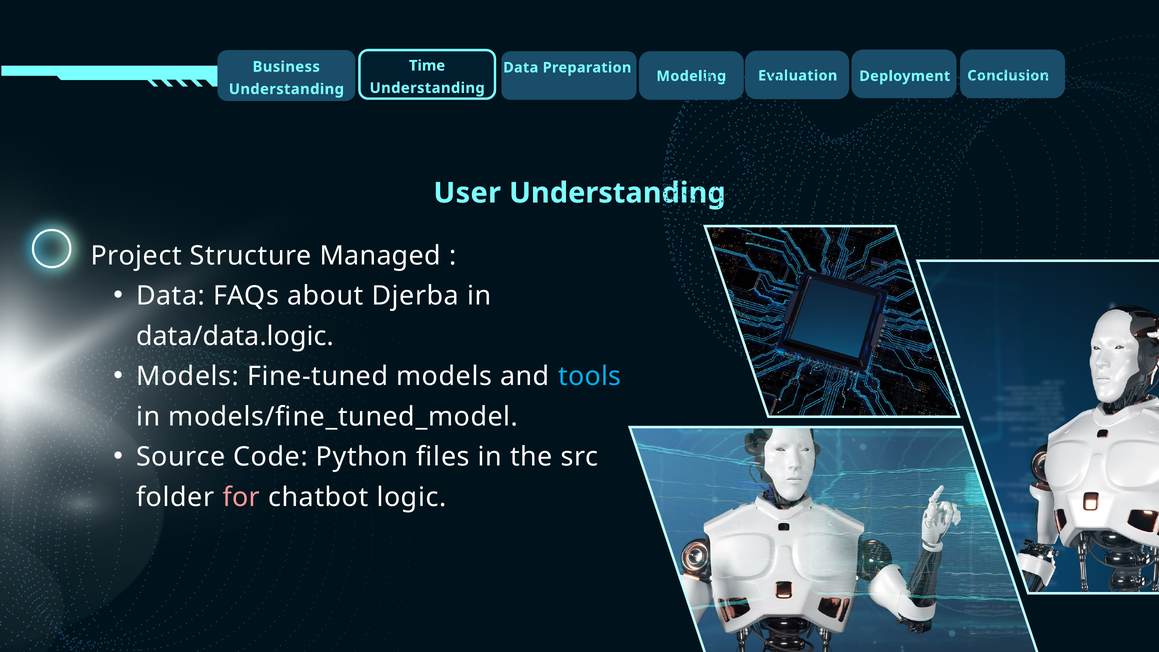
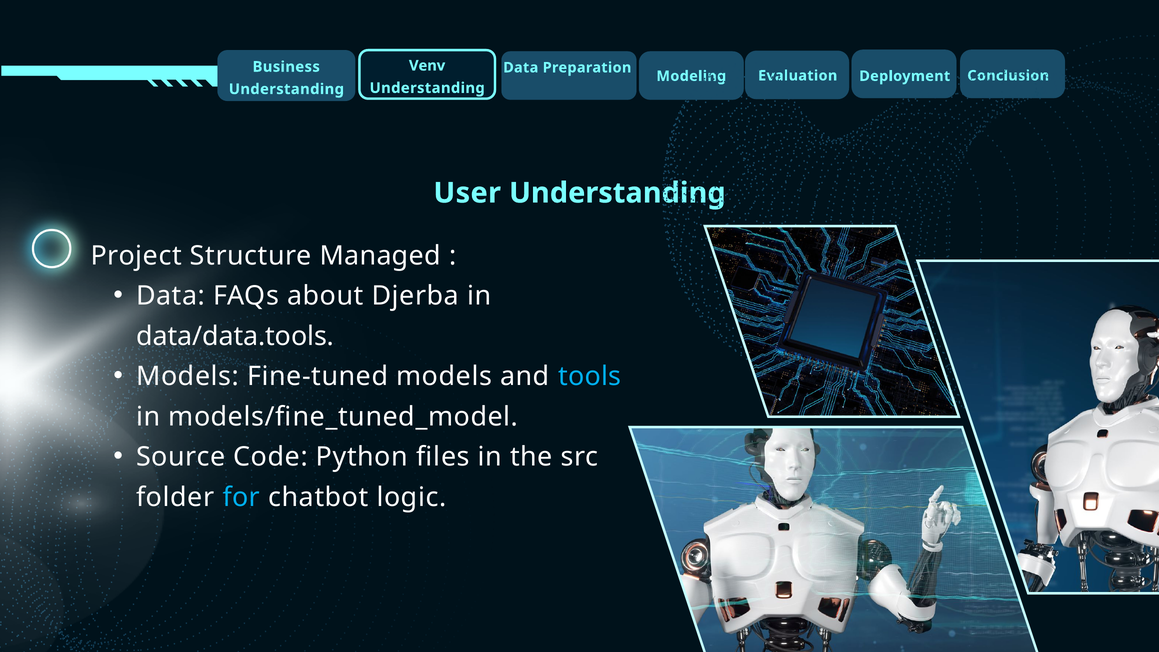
Time: Time -> Venv
data/data.logic: data/data.logic -> data/data.tools
for colour: pink -> light blue
